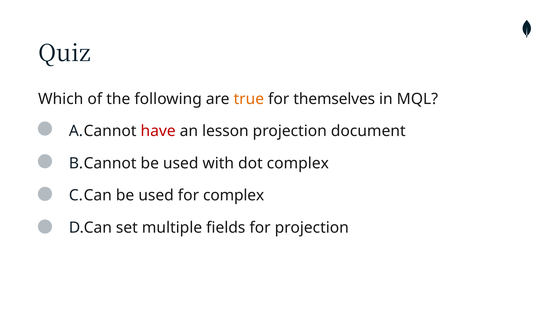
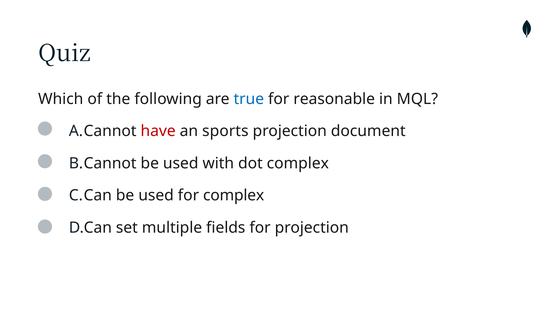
true colour: orange -> blue
themselves: themselves -> reasonable
lesson: lesson -> sports
